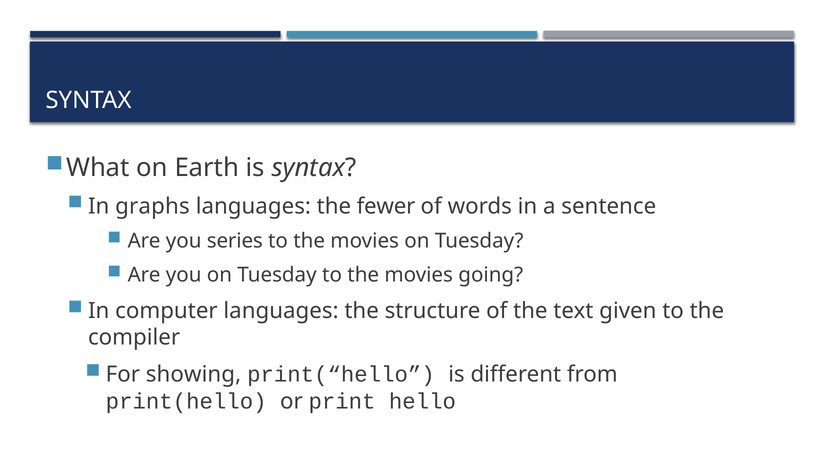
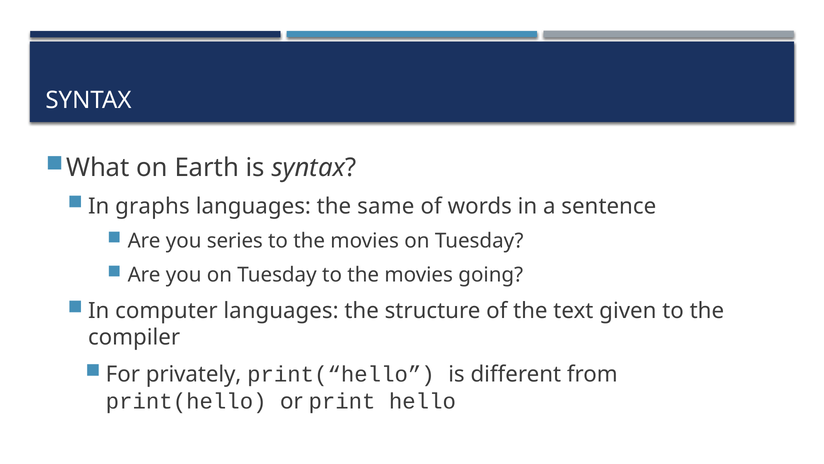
fewer: fewer -> same
showing: showing -> privately
